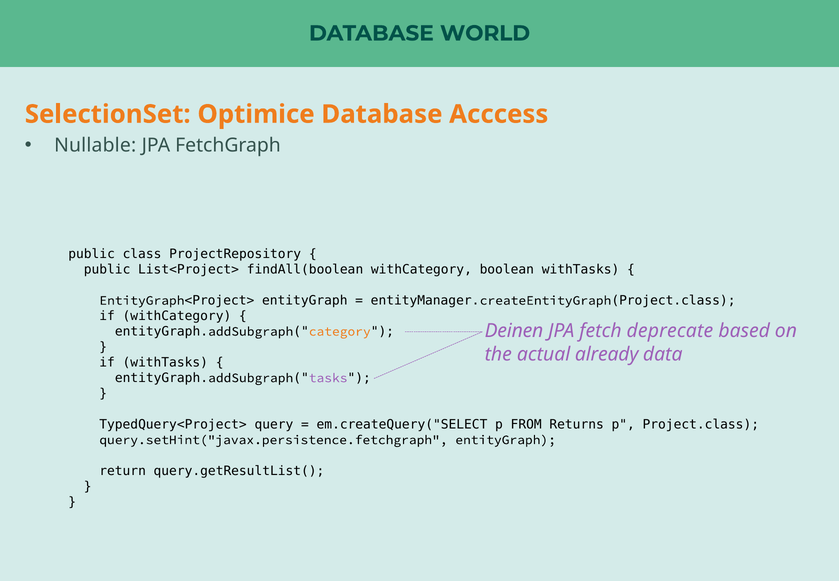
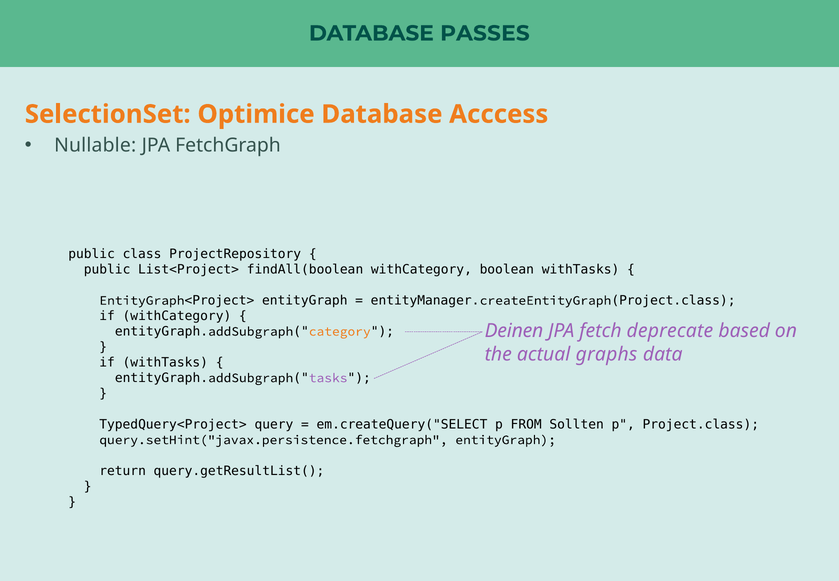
WORLD: WORLD -> PASSES
already: already -> graphs
Returns: Returns -> Sollten
